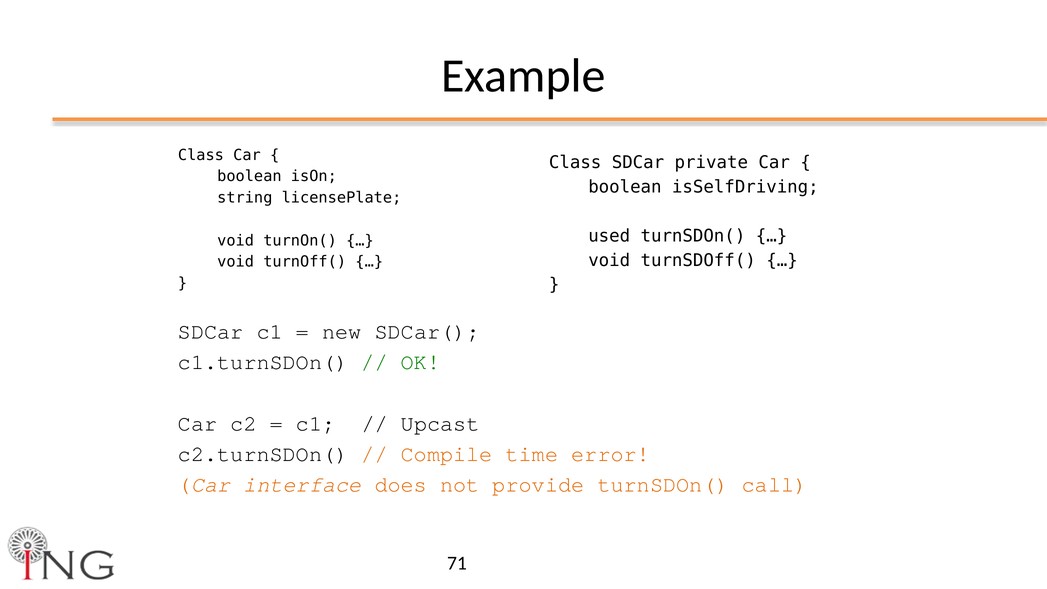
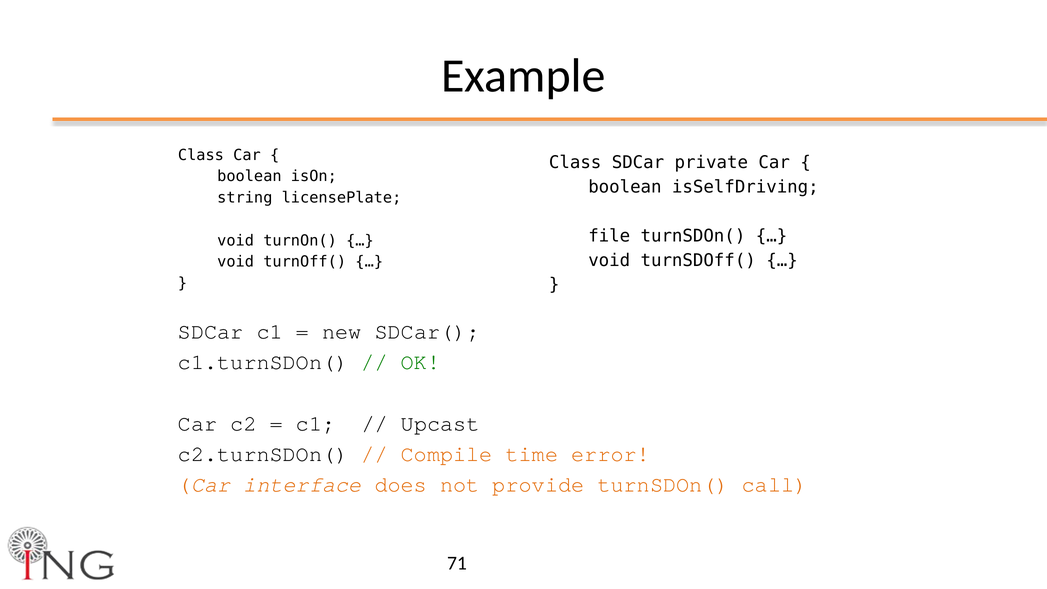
used: used -> file
